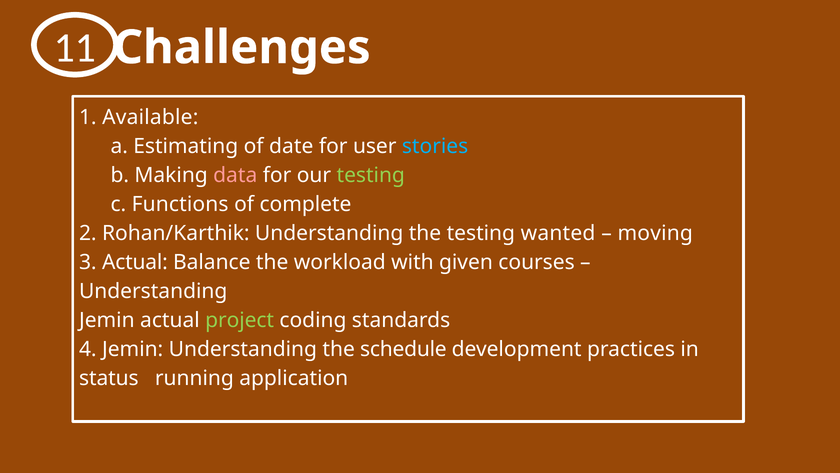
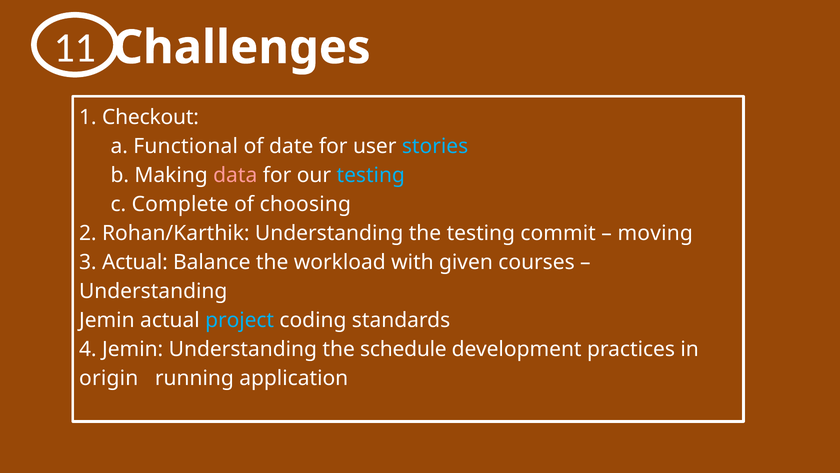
Available: Available -> Checkout
Estimating: Estimating -> Functional
testing at (371, 175) colour: light green -> light blue
Functions: Functions -> Complete
complete: complete -> choosing
wanted: wanted -> commit
project colour: light green -> light blue
status: status -> origin
